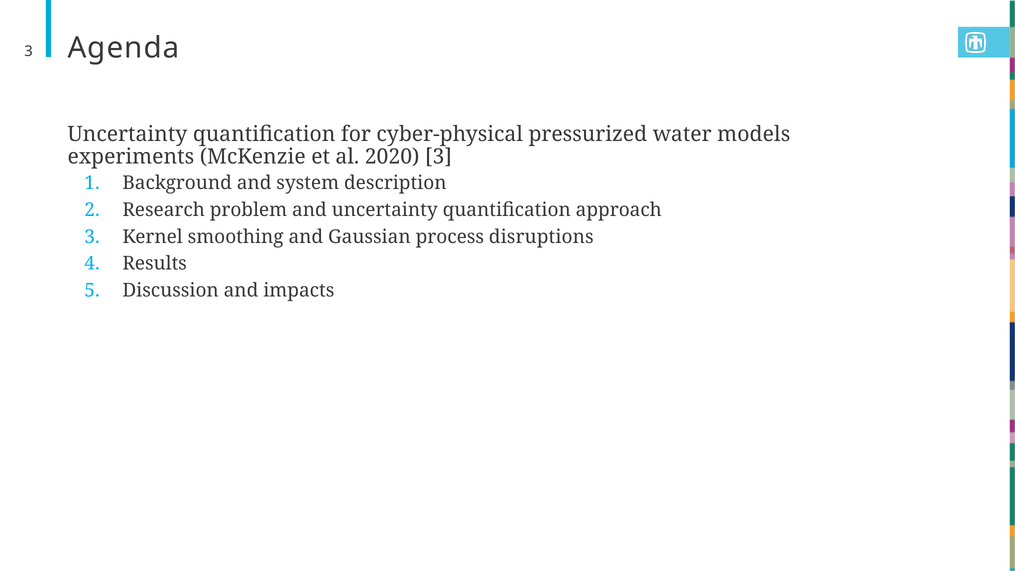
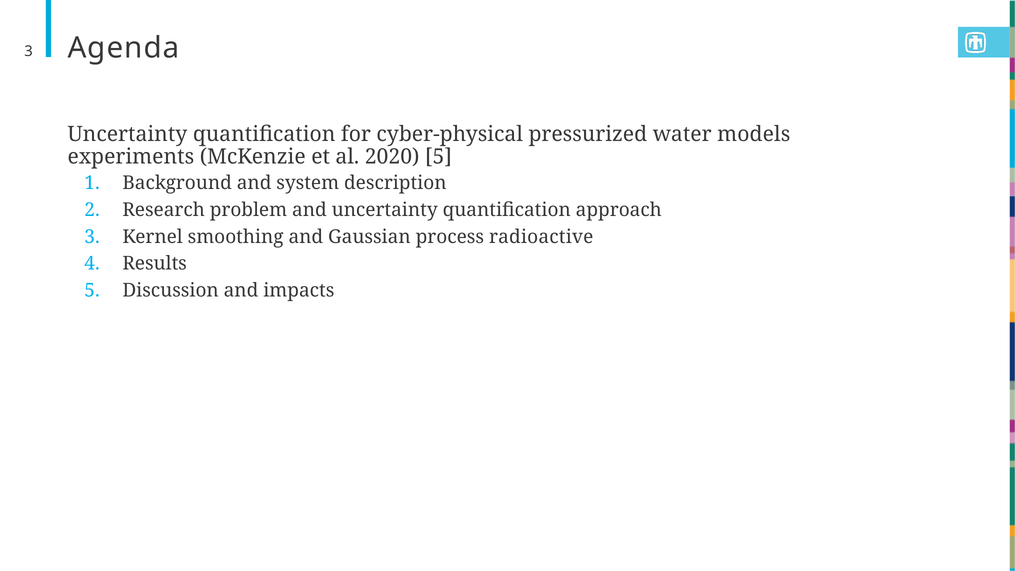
2020 3: 3 -> 5
disruptions: disruptions -> radioactive
